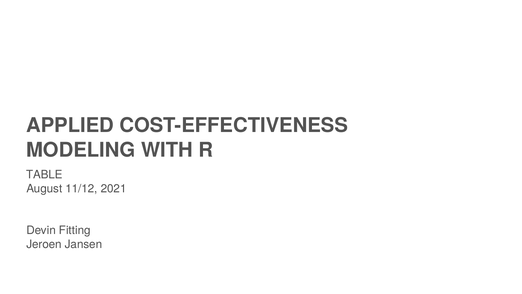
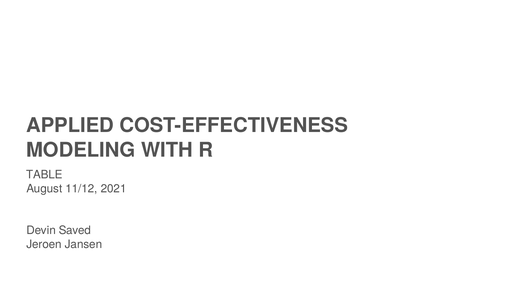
Fitting: Fitting -> Saved
